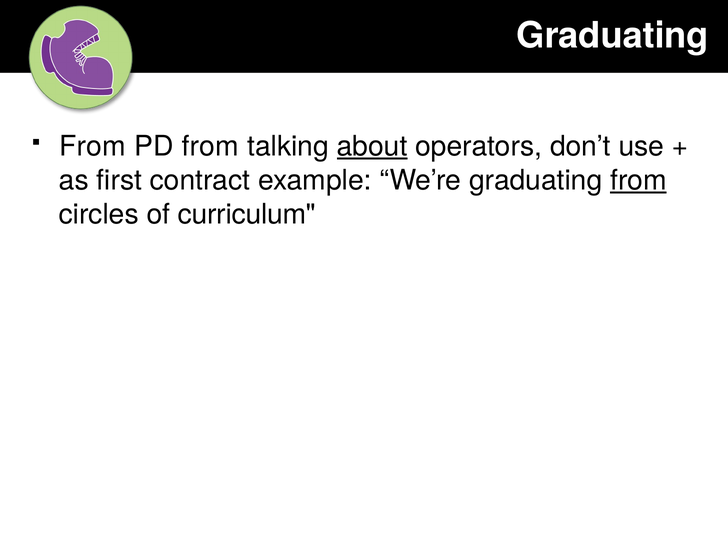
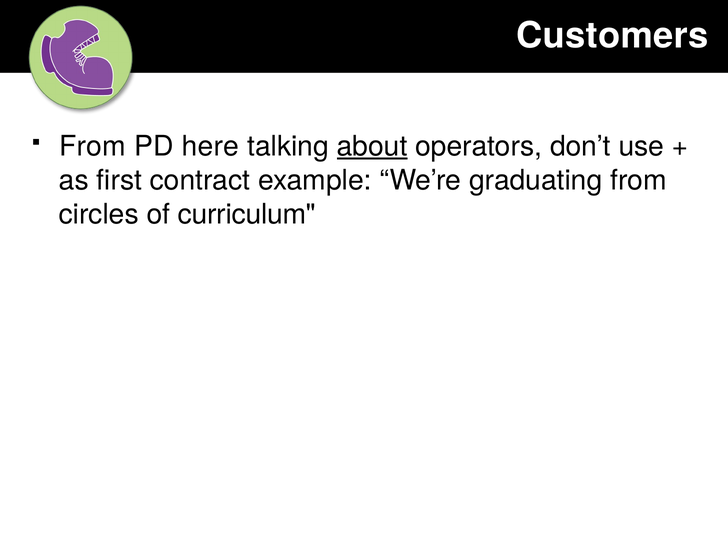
Graduating at (613, 36): Graduating -> Customers
PD from: from -> here
from at (638, 180) underline: present -> none
